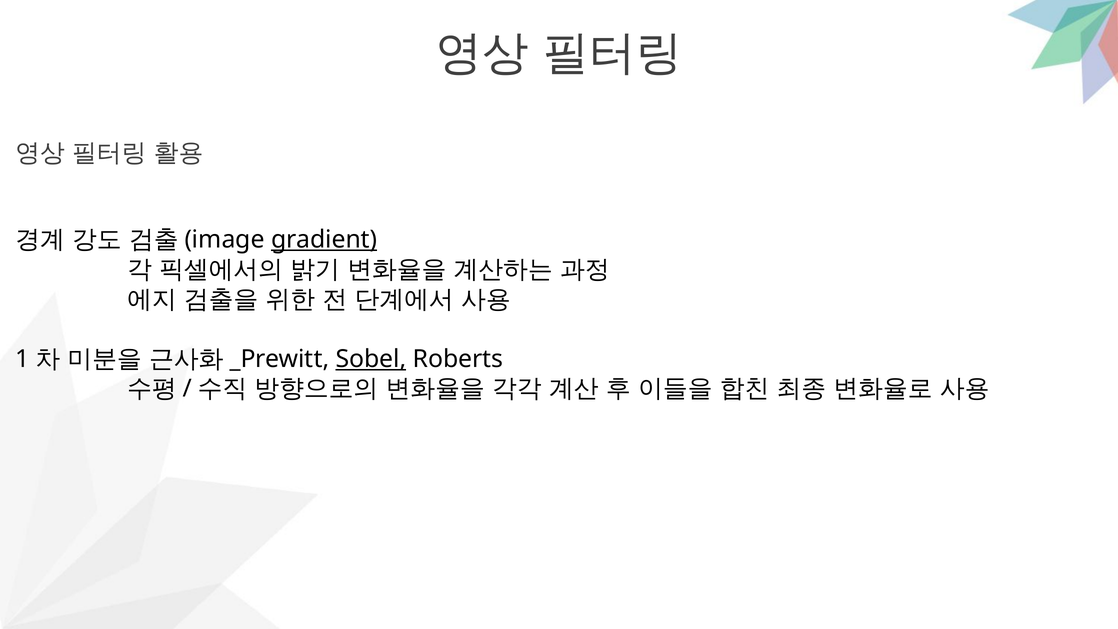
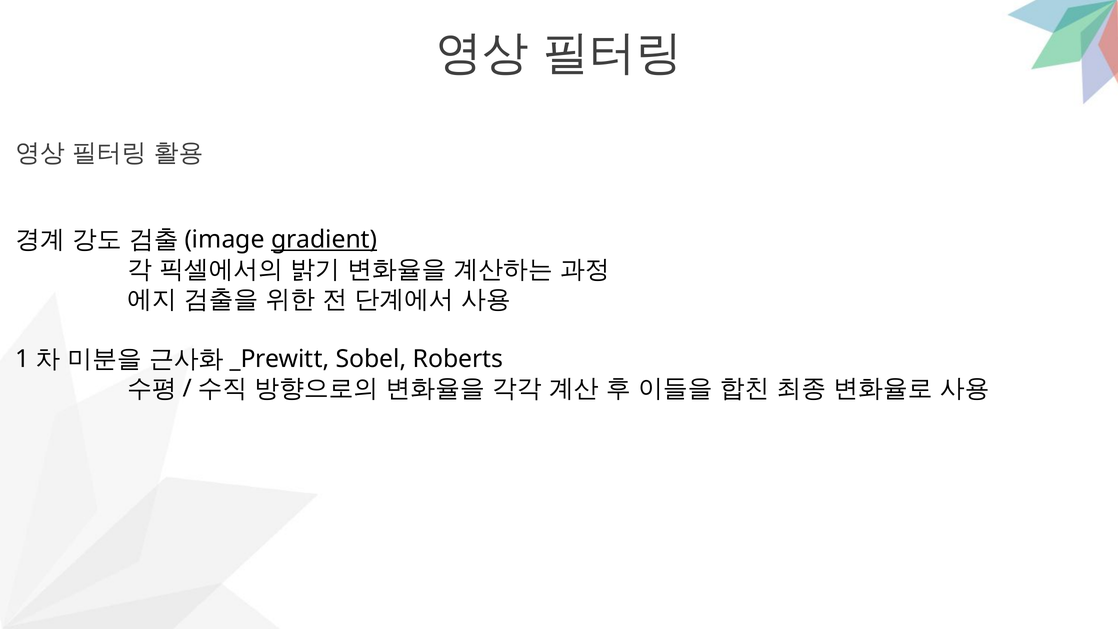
Sobel underline: present -> none
